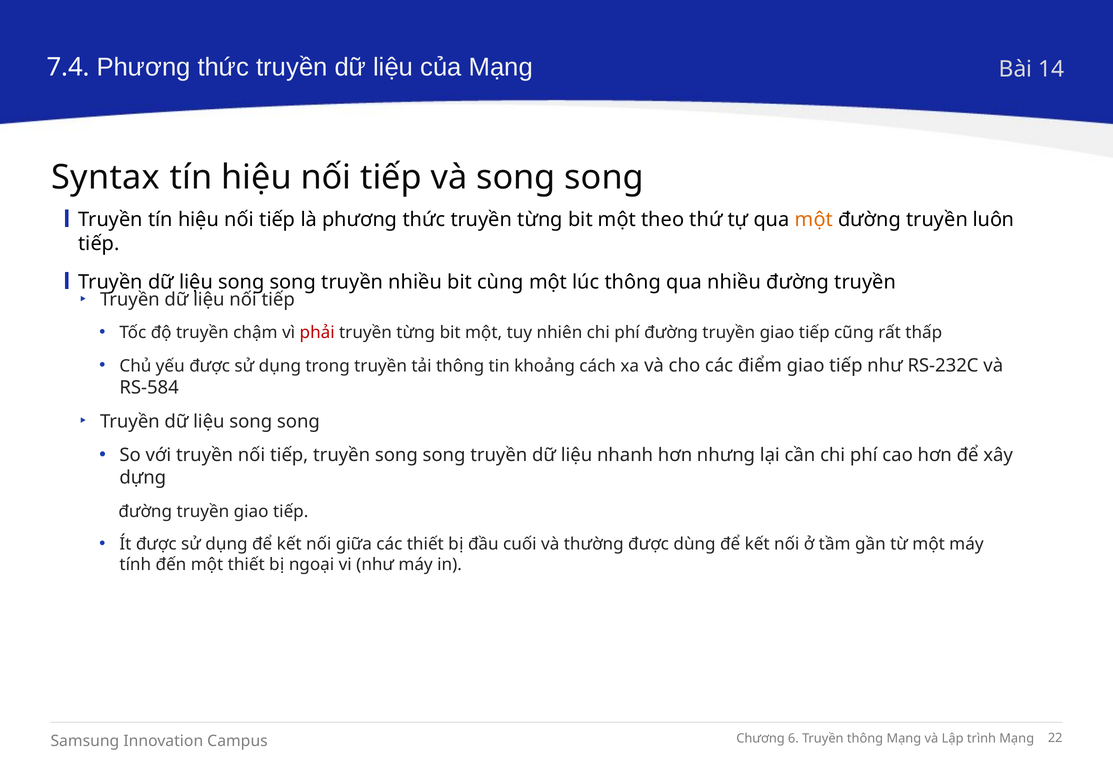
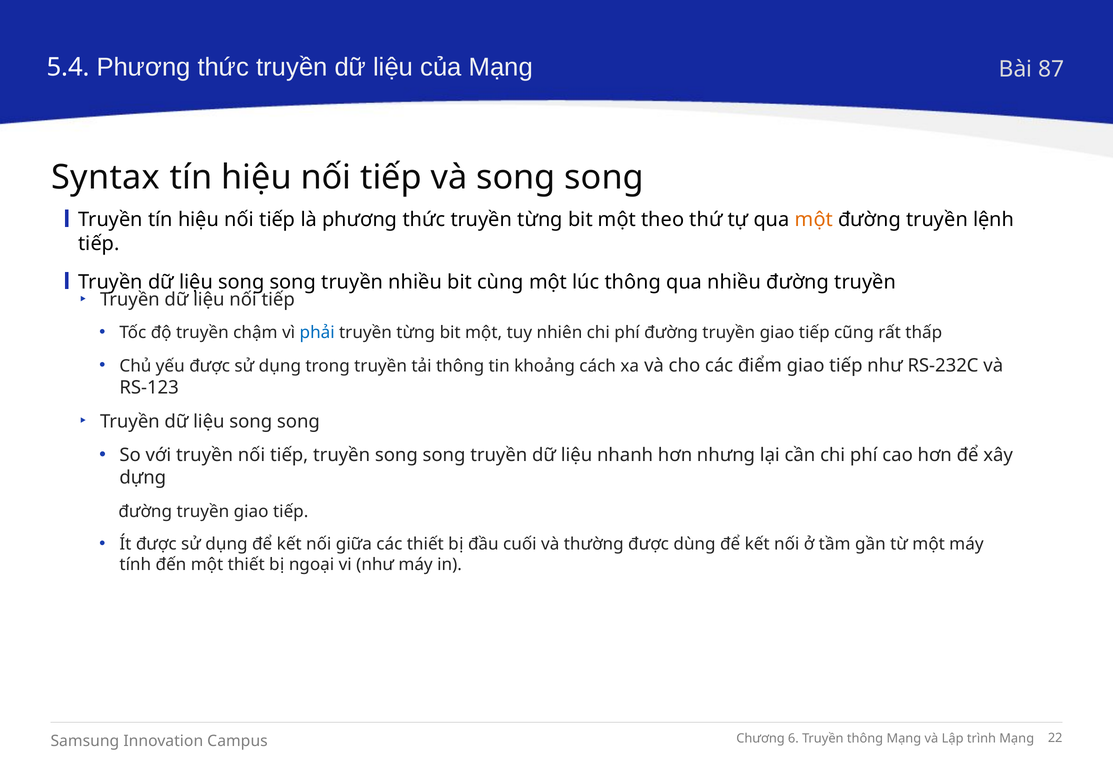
7.4: 7.4 -> 5.4
14: 14 -> 87
luôn: luôn -> lệnh
phải colour: red -> blue
RS-584: RS-584 -> RS-123
